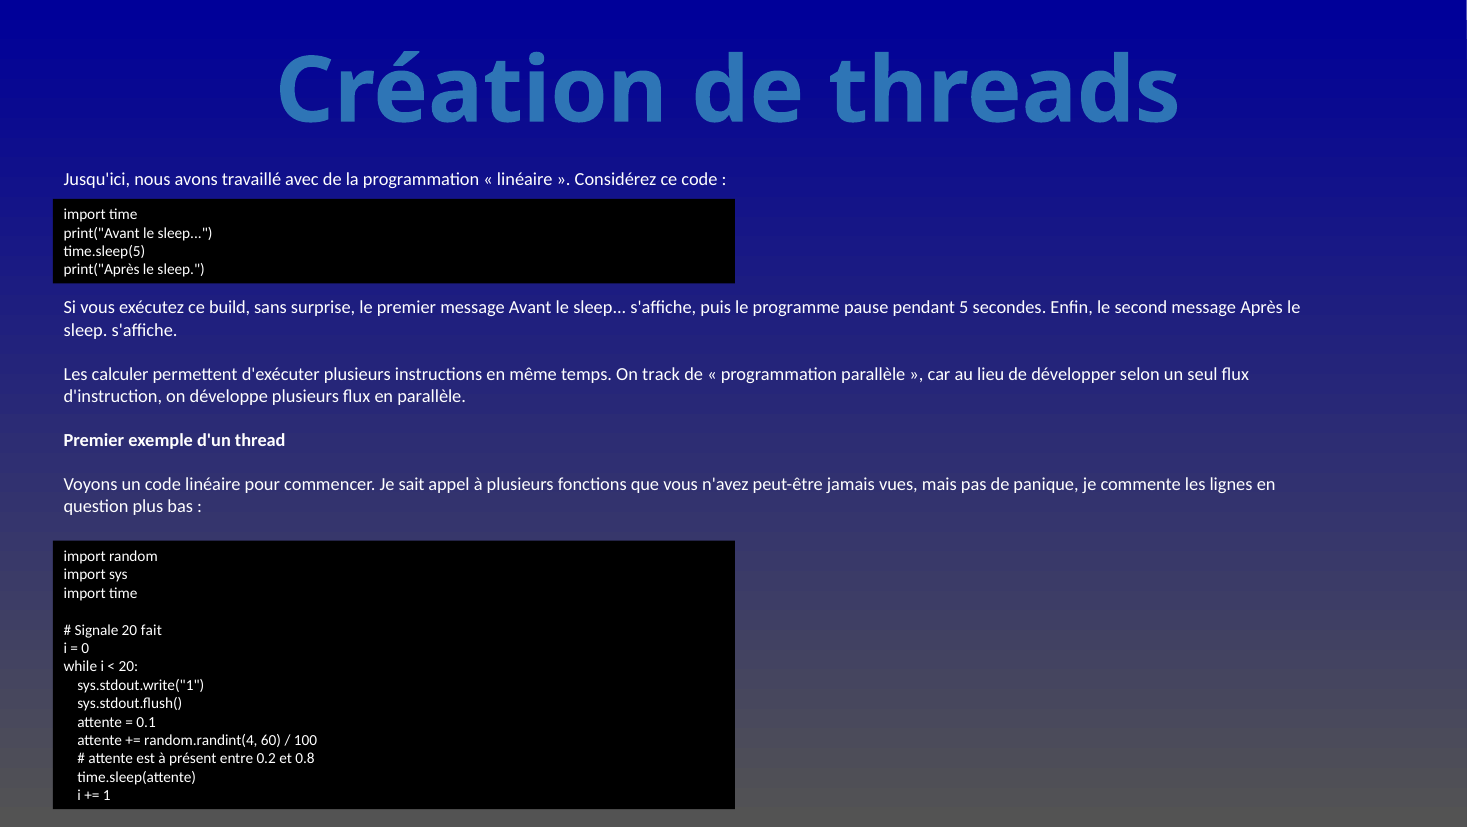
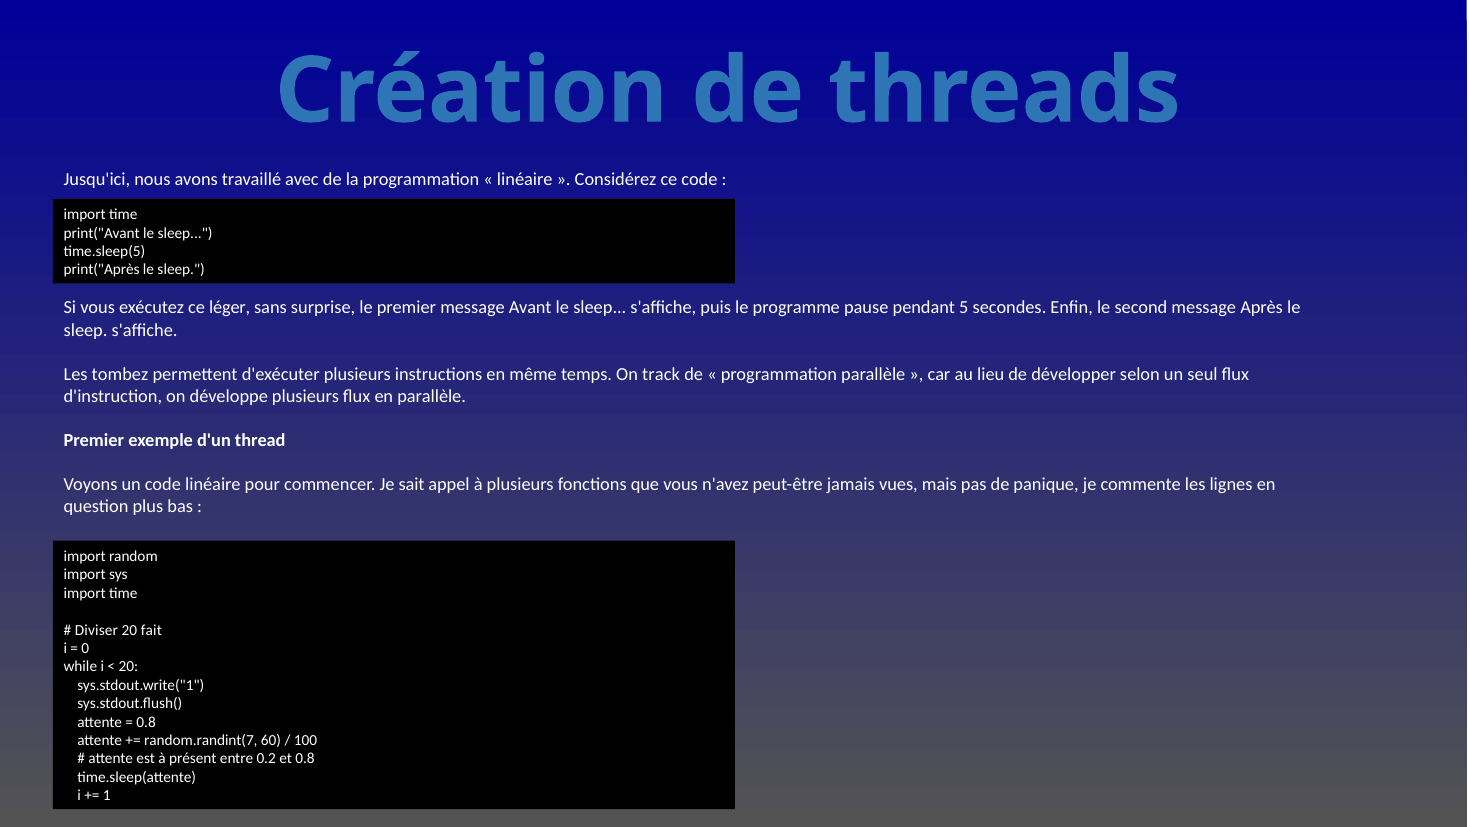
build: build -> léger
calculer: calculer -> tombez
Signale: Signale -> Diviser
0.1 at (146, 722): 0.1 -> 0.8
random.randint(4: random.randint(4 -> random.randint(7
